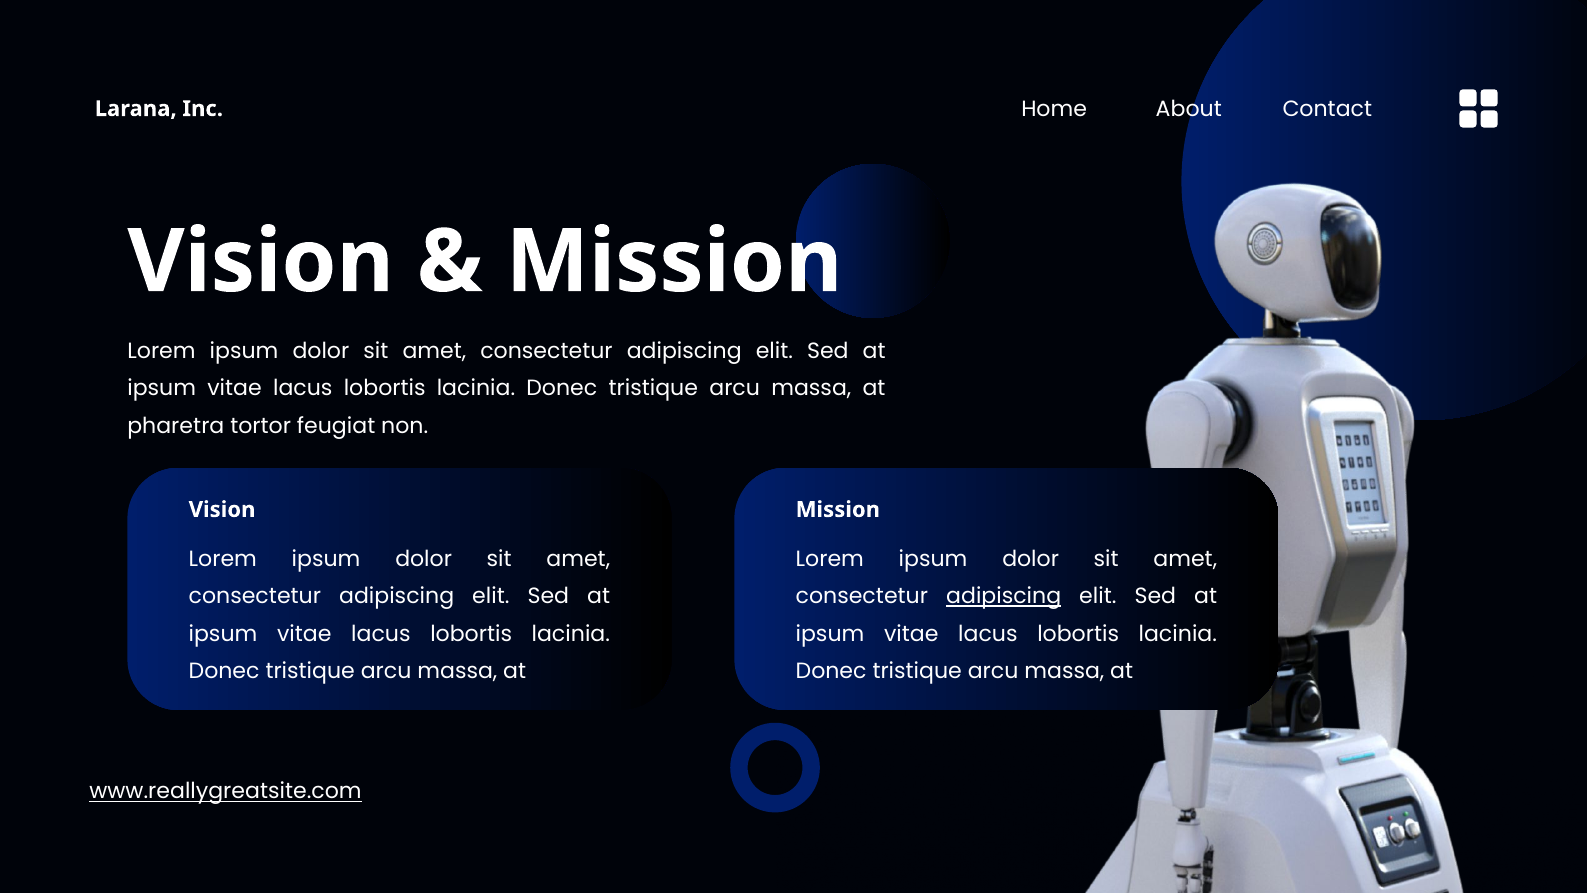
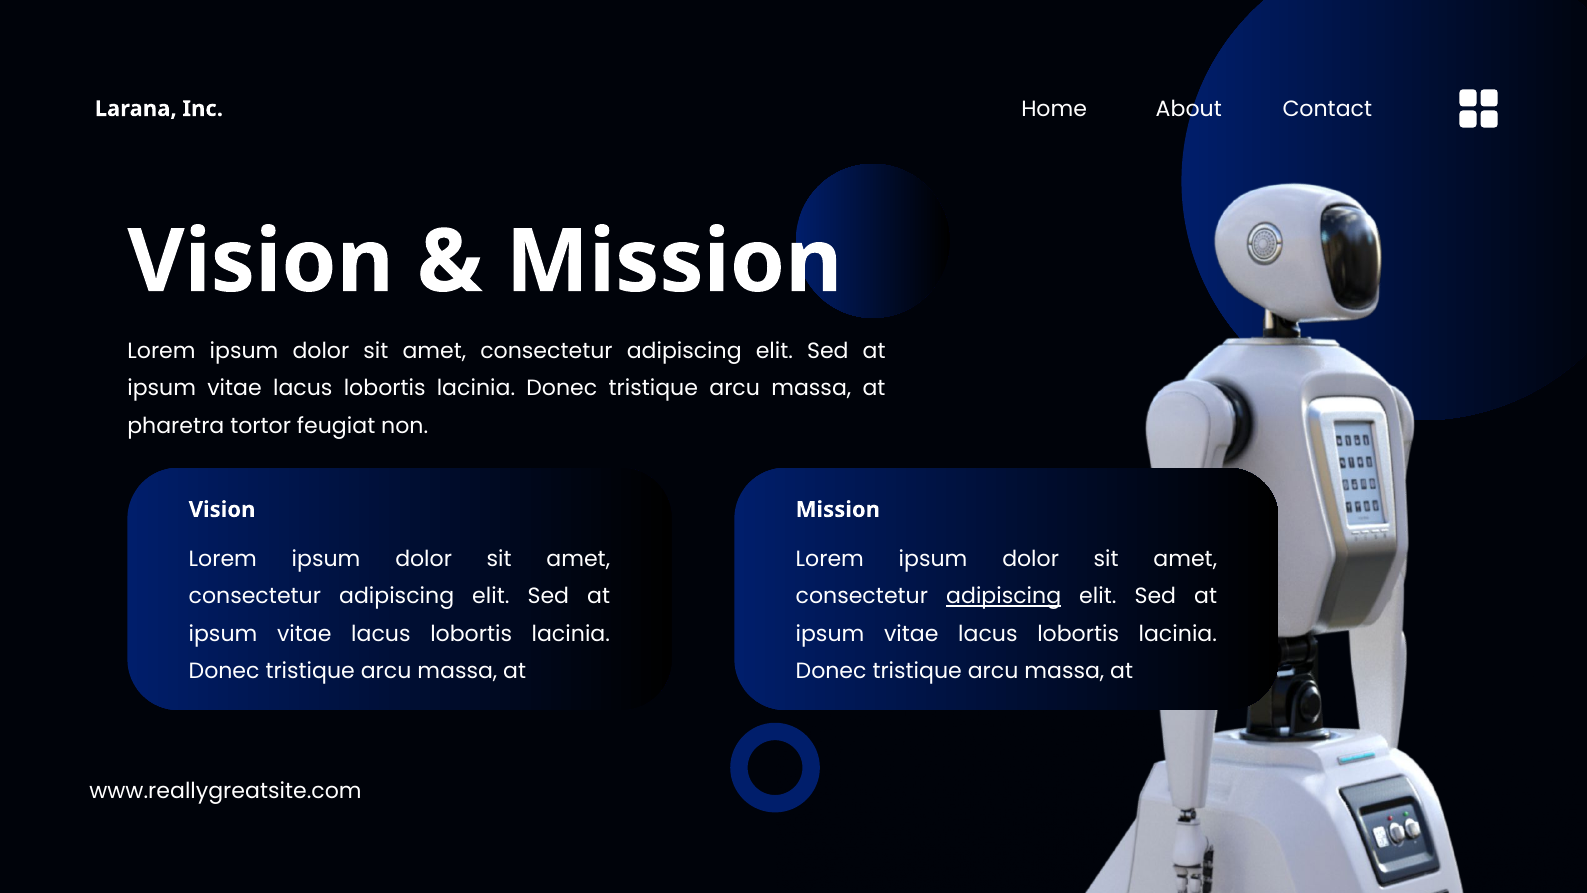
www.reallygreatsite.com underline: present -> none
